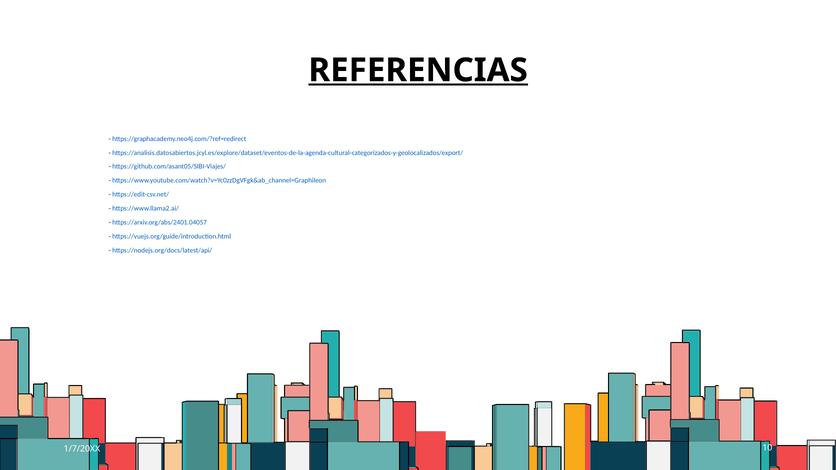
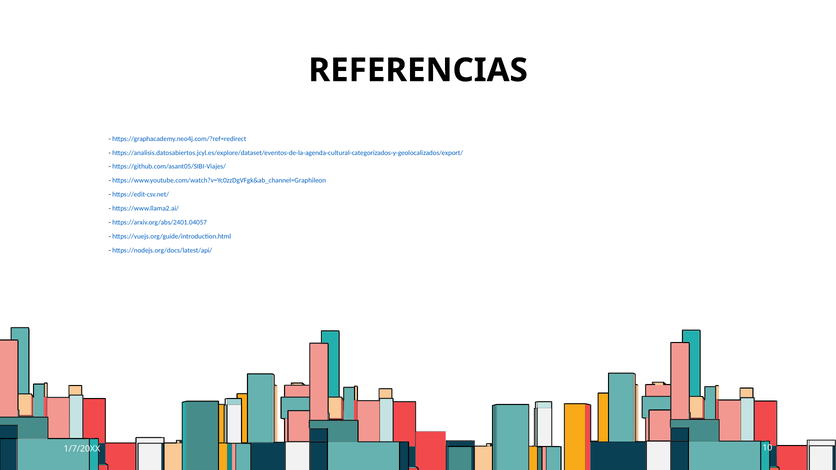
REFERENCIAS underline: present -> none
